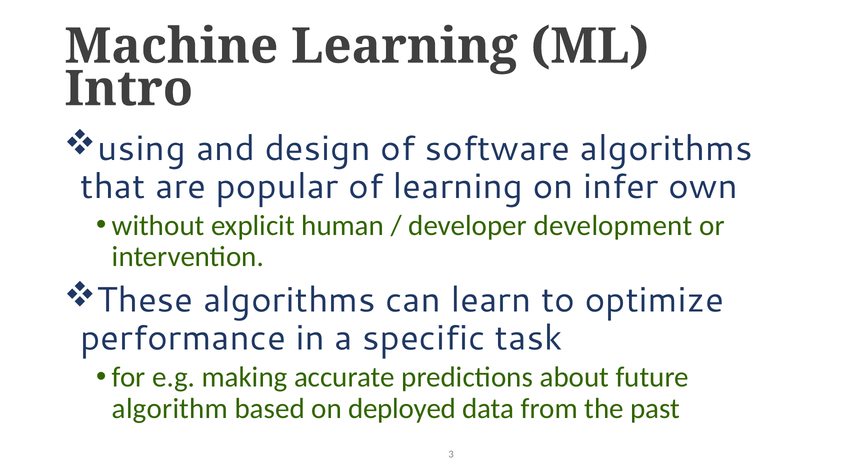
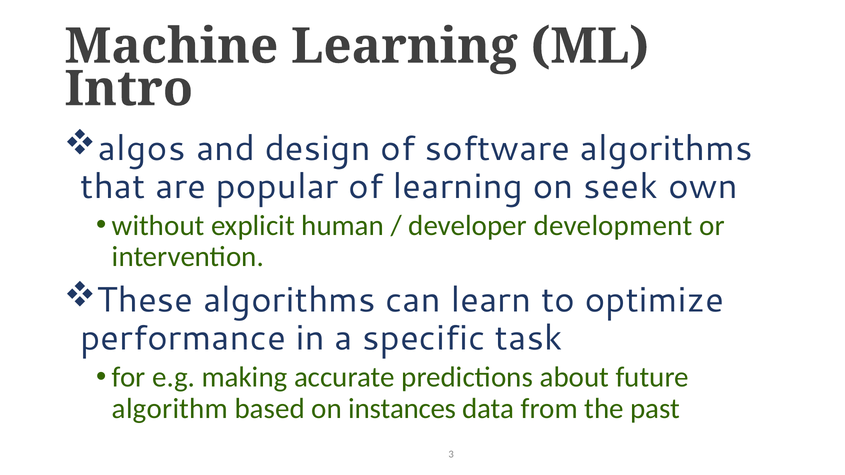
using: using -> algos
infer: infer -> seek
deployed: deployed -> instances
